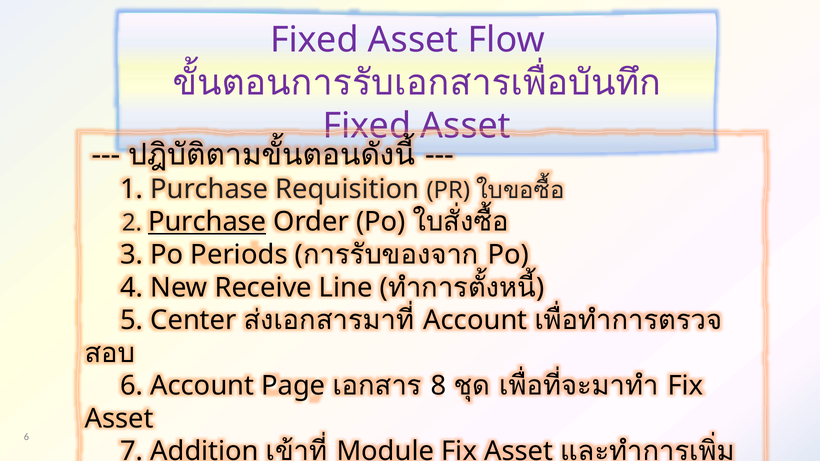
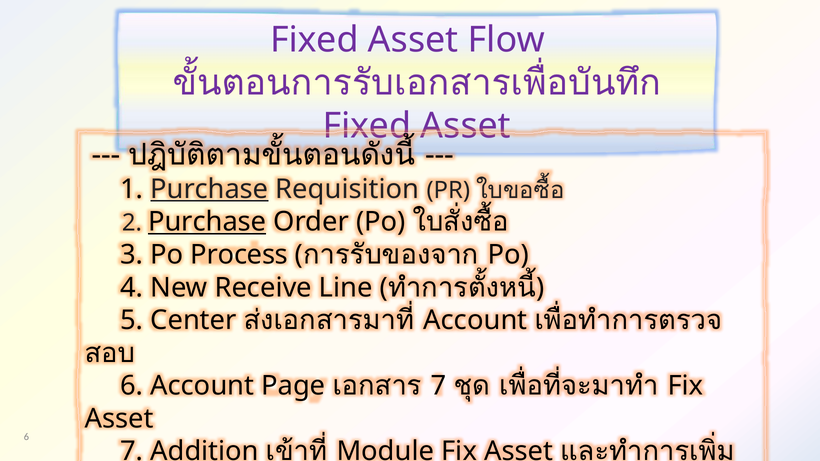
Purchase at (209, 189) underline: none -> present
Periods: Periods -> Process
8 at (439, 386): 8 -> 7
